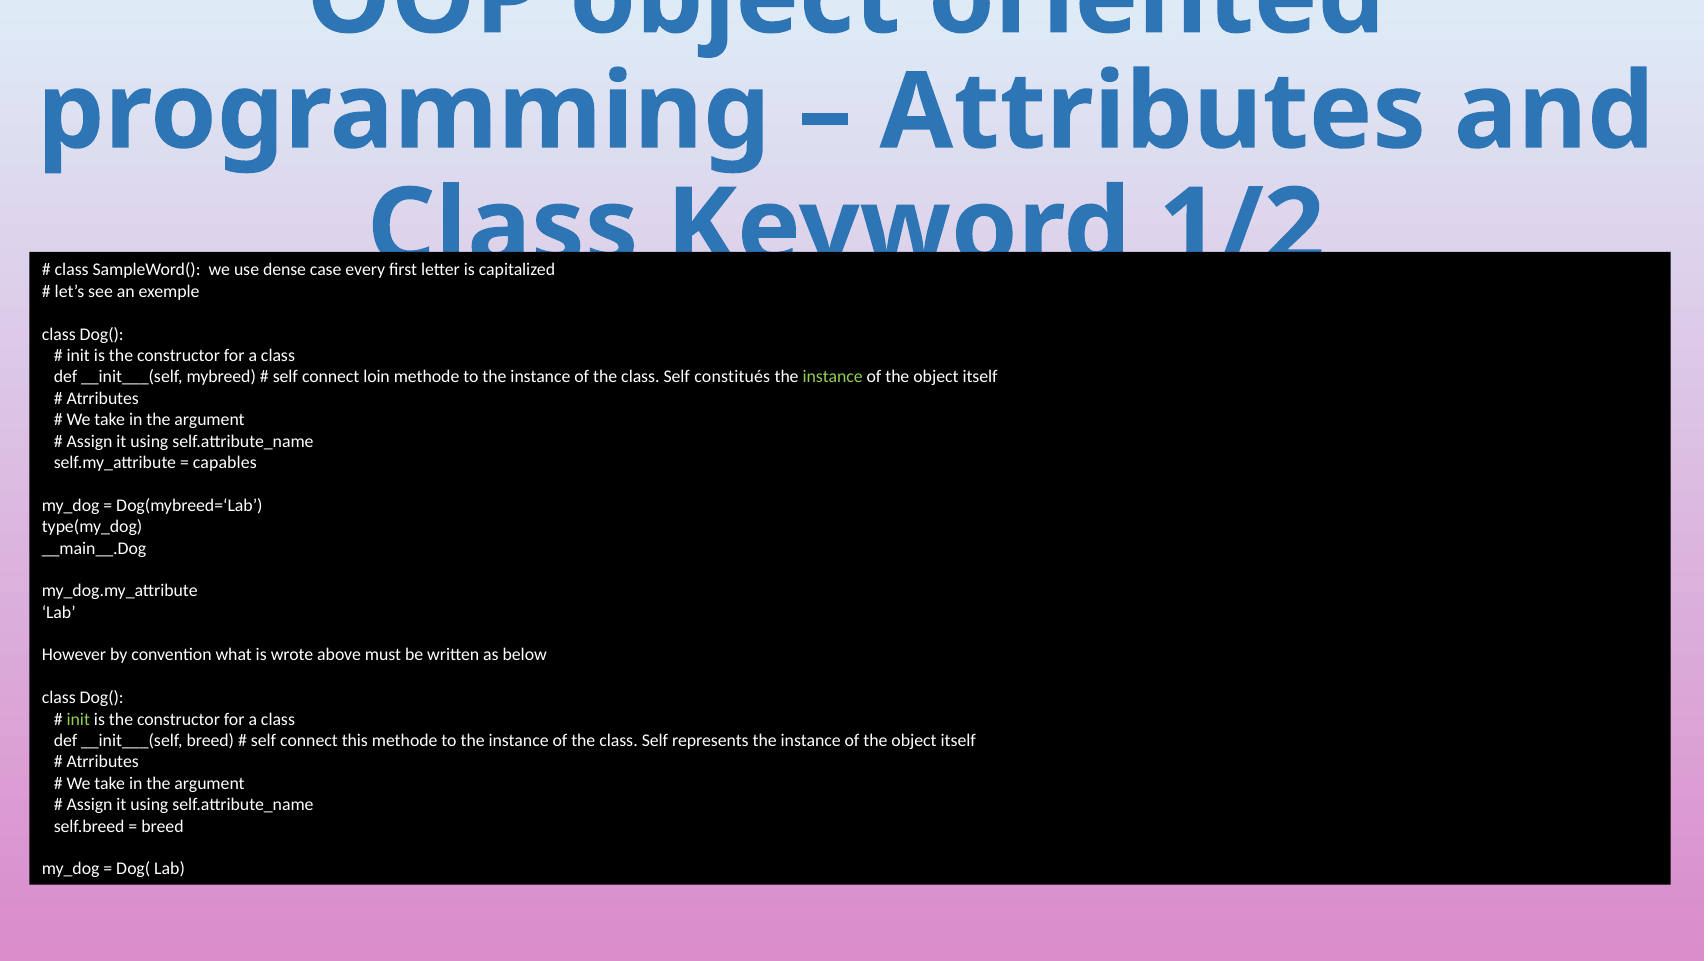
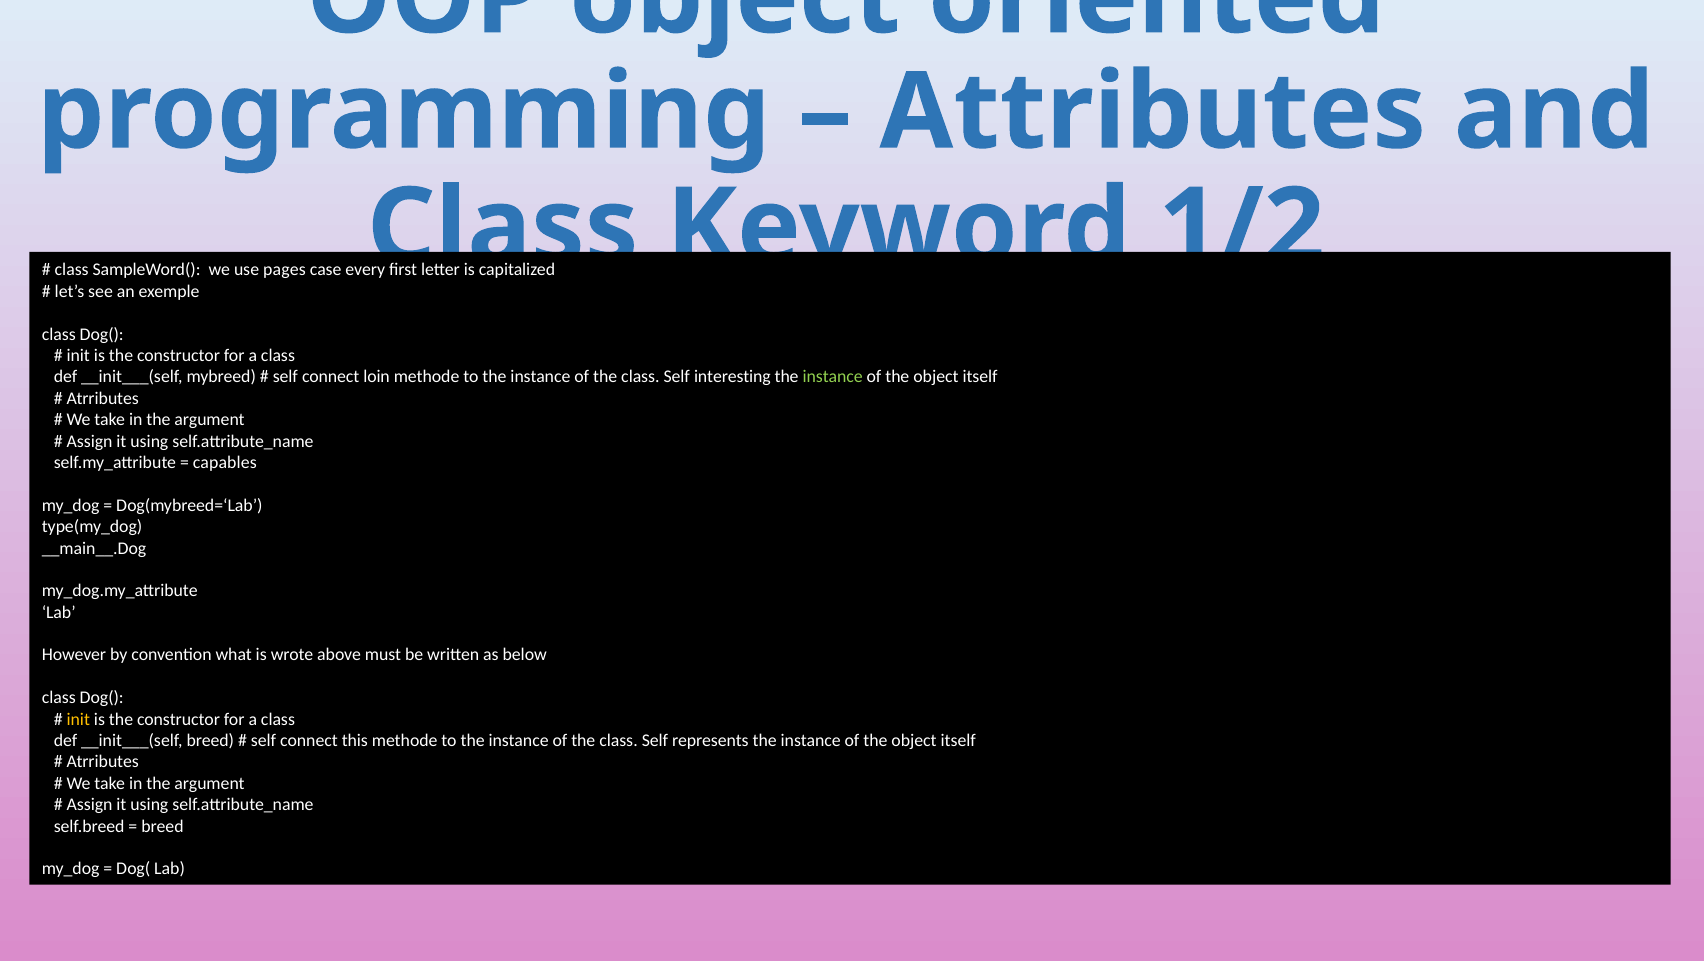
dense: dense -> pages
constitués: constitués -> interesting
init at (78, 719) colour: light green -> yellow
